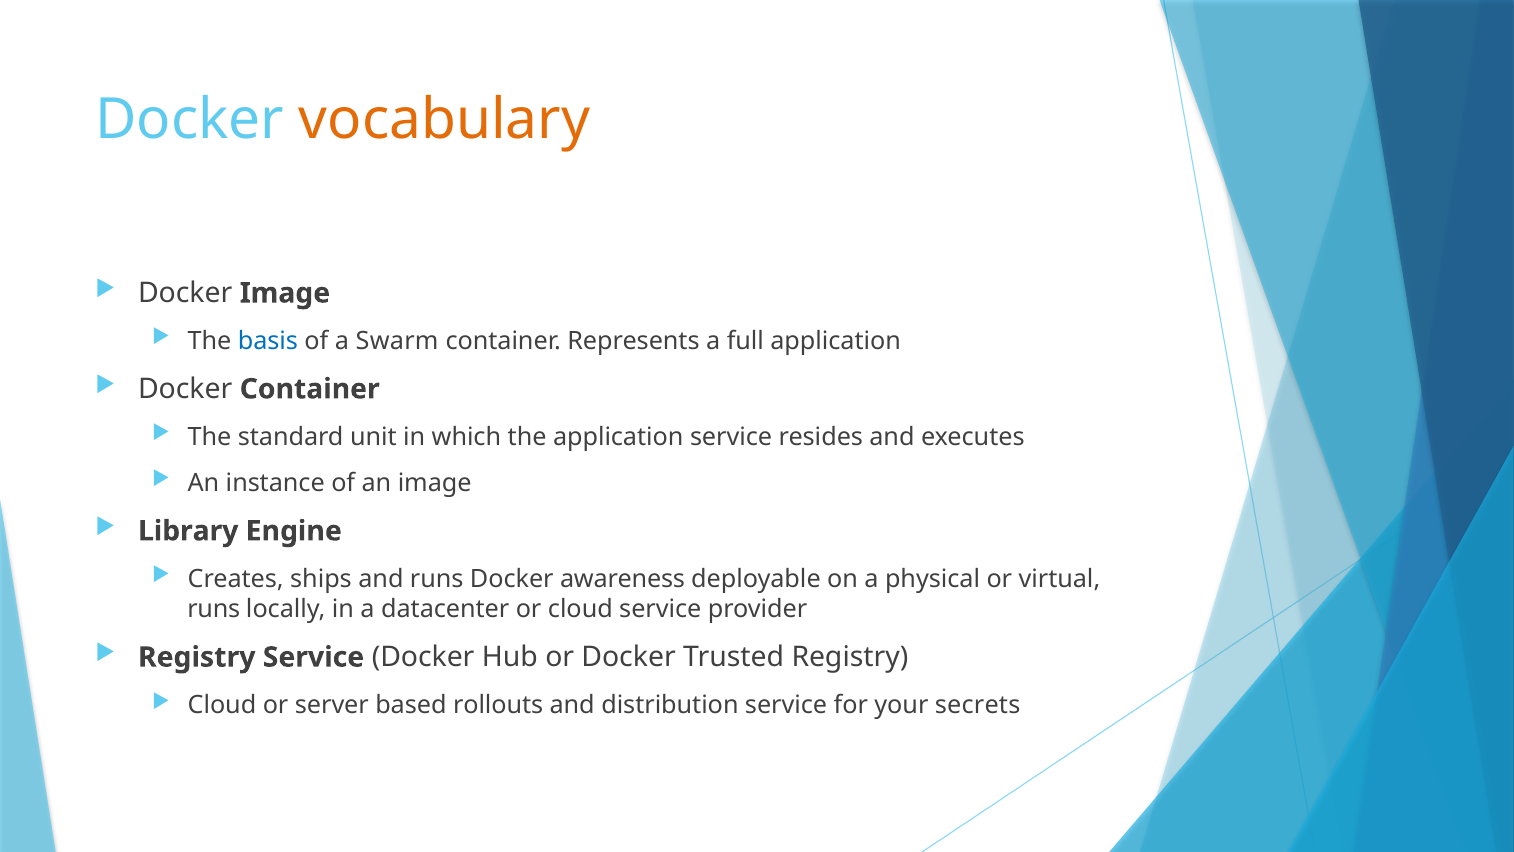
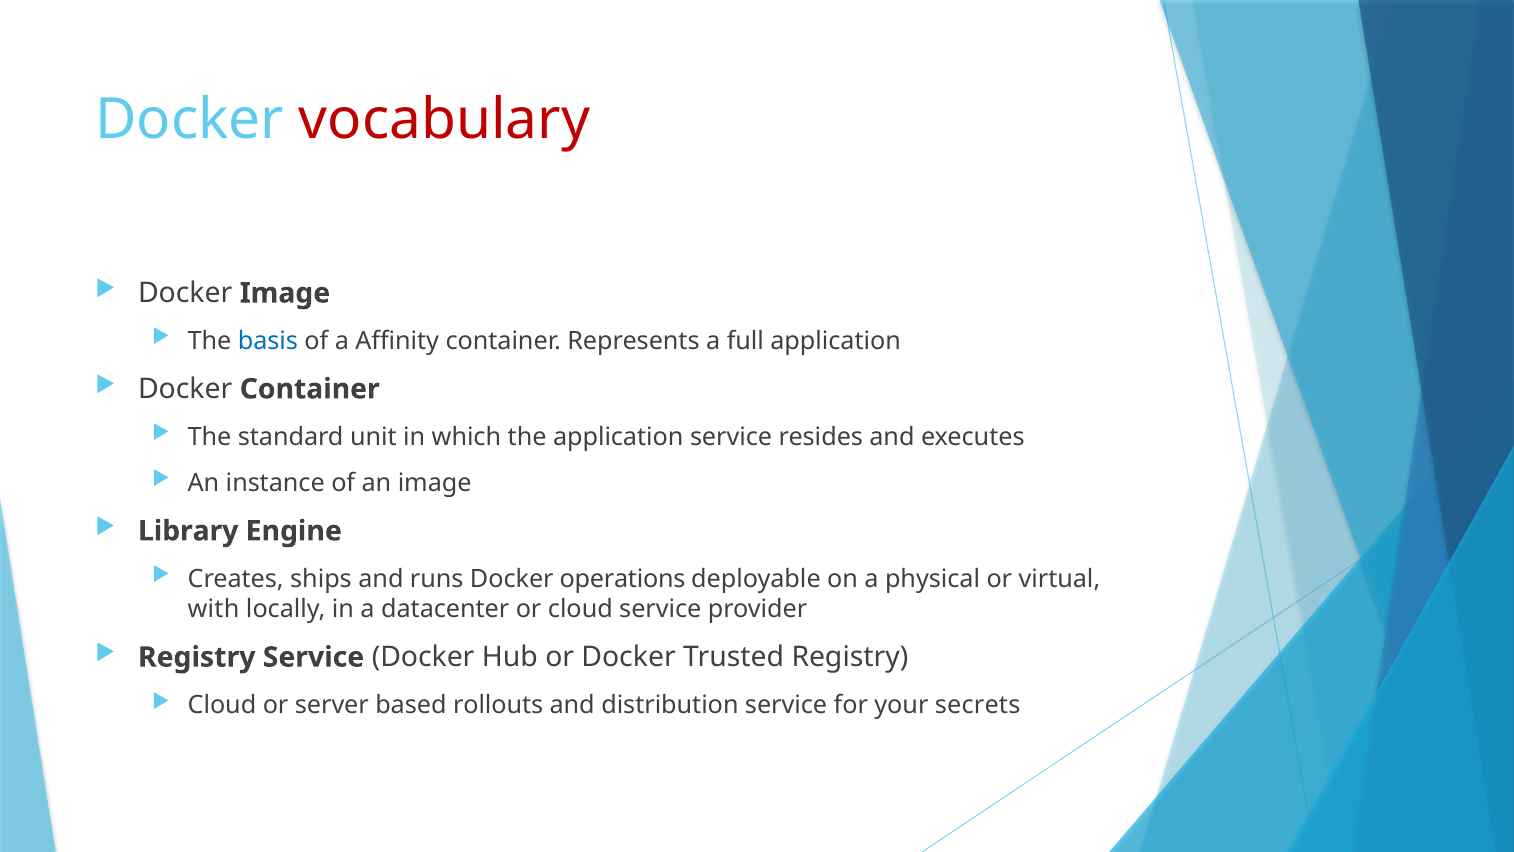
vocabulary colour: orange -> red
Swarm: Swarm -> Affinity
awareness: awareness -> operations
runs at (214, 609): runs -> with
